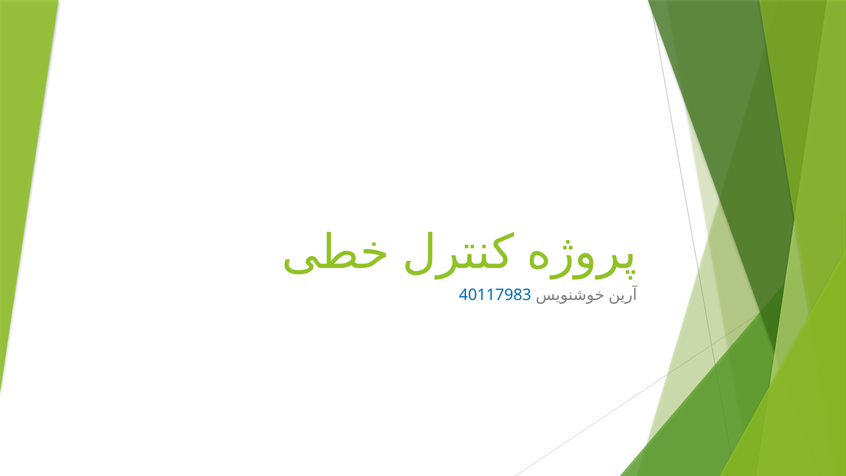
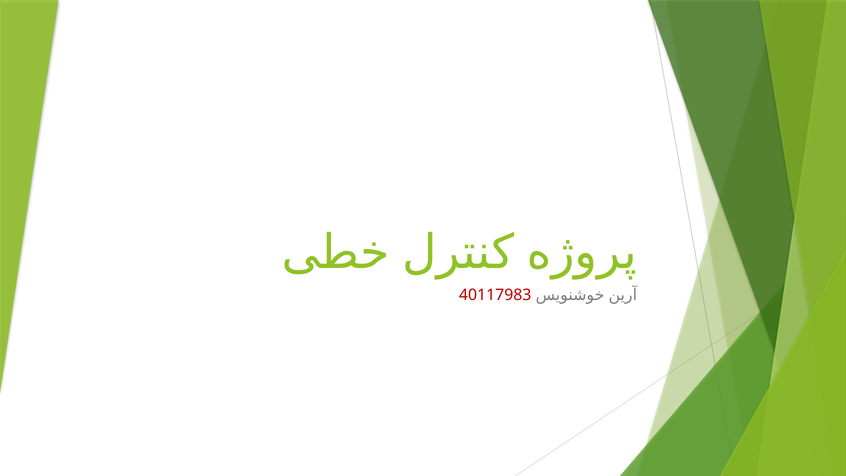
40117983 colour: blue -> red
